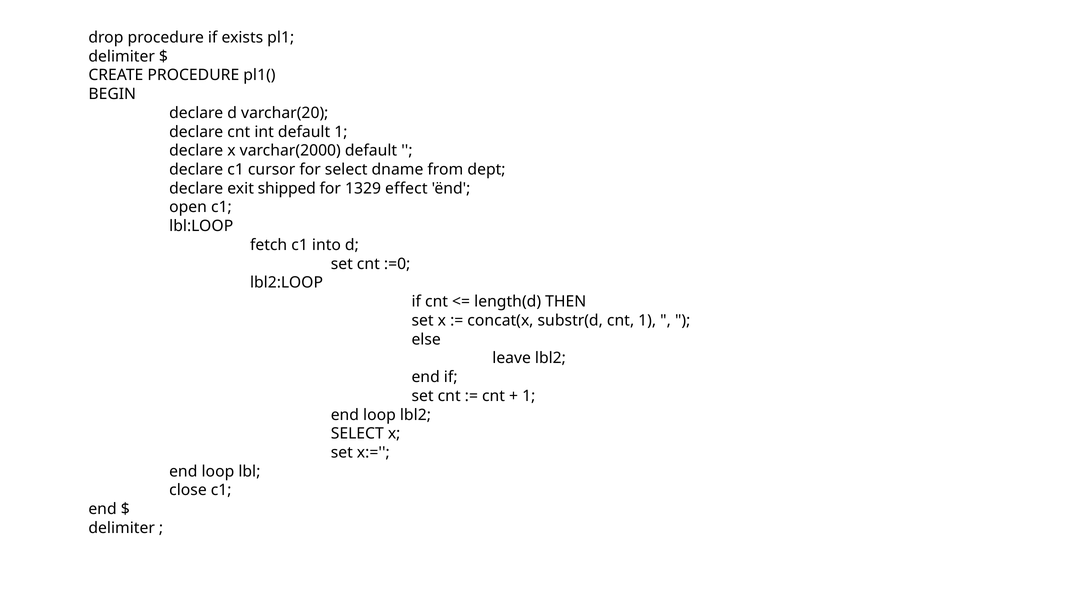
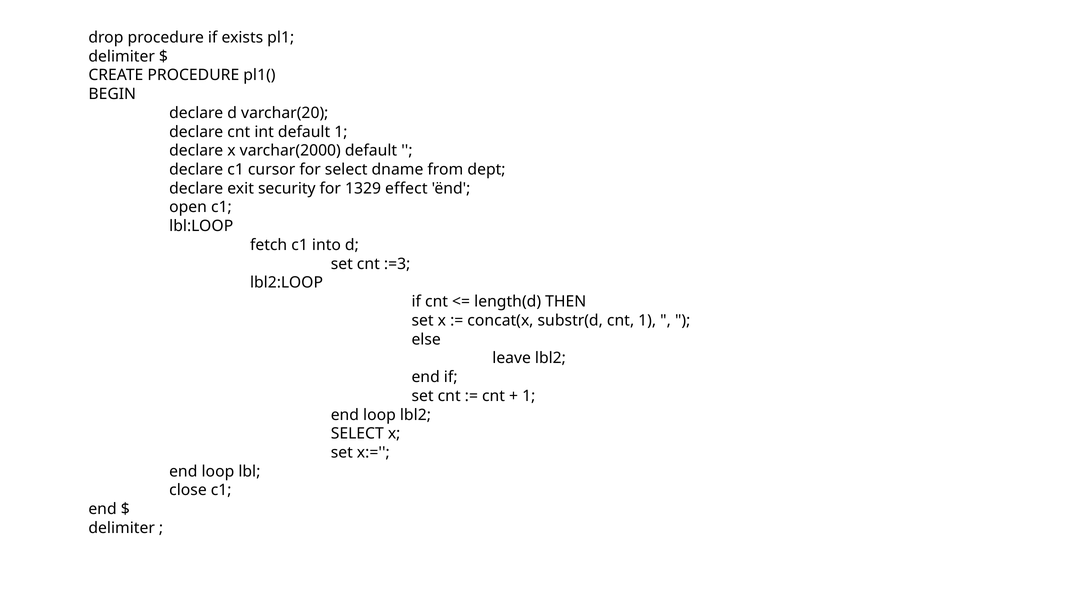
shipped: shipped -> security
:=0: :=0 -> :=3
